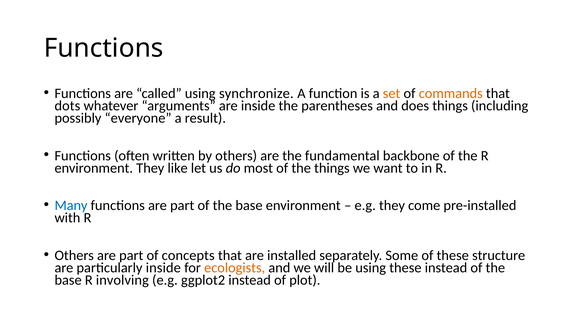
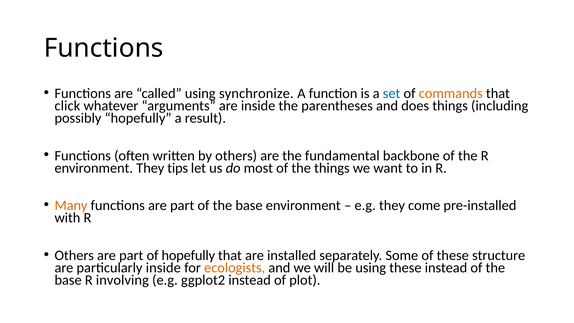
set colour: orange -> blue
dots: dots -> click
possibly everyone: everyone -> hopefully
like: like -> tips
Many colour: blue -> orange
of concepts: concepts -> hopefully
